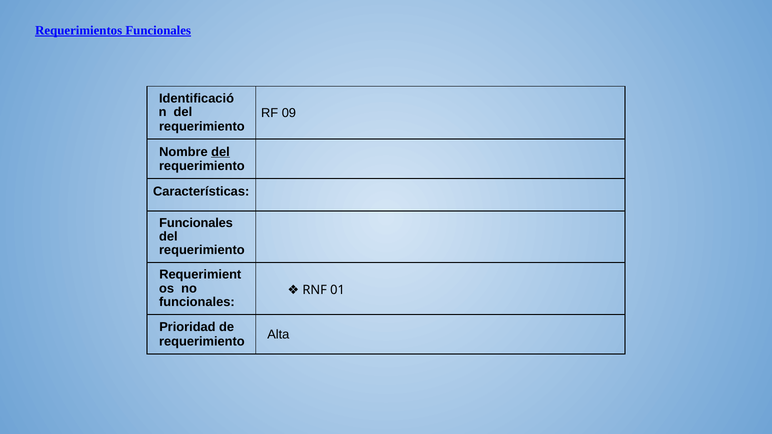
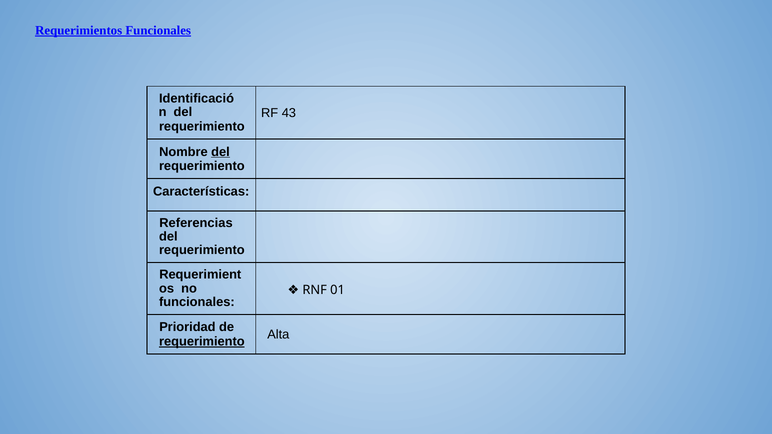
09: 09 -> 43
Funcionales at (196, 223): Funcionales -> Referencias
requerimiento at (202, 342) underline: none -> present
